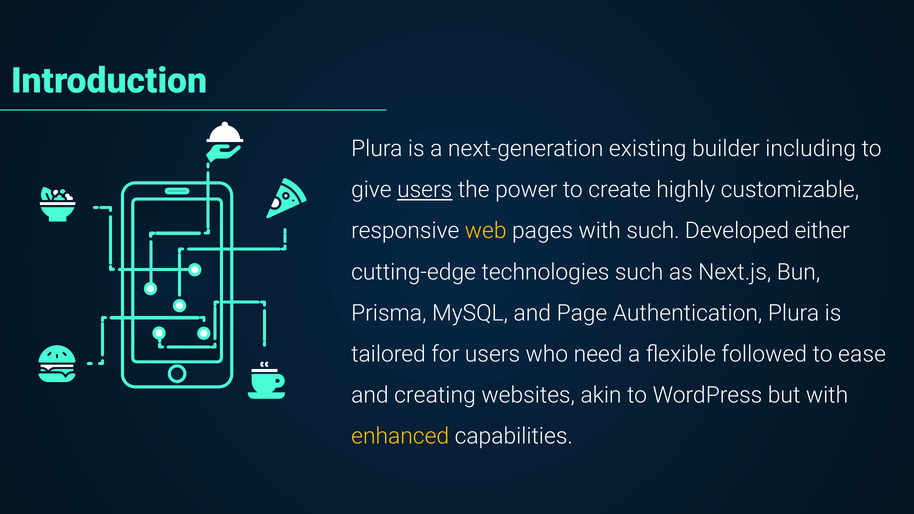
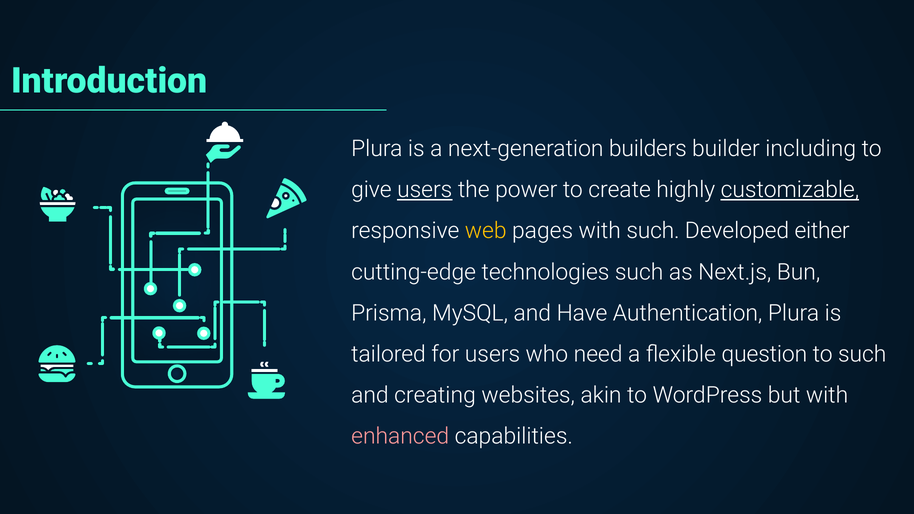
existing: existing -> builders
customizable underline: none -> present
Page: Page -> Have
followed: followed -> question
to ease: ease -> such
enhanced colour: yellow -> pink
